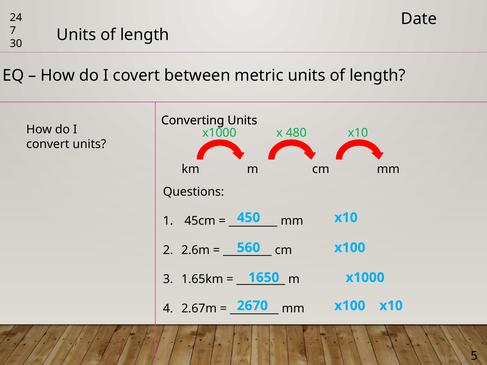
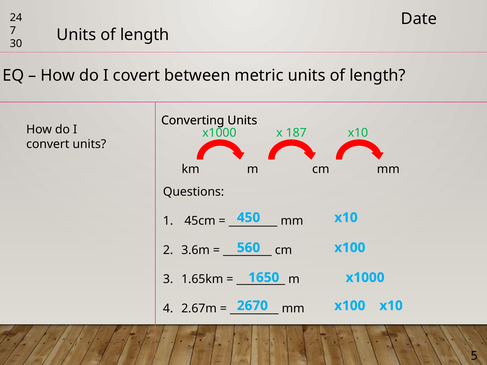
480: 480 -> 187
2.6m: 2.6m -> 3.6m
